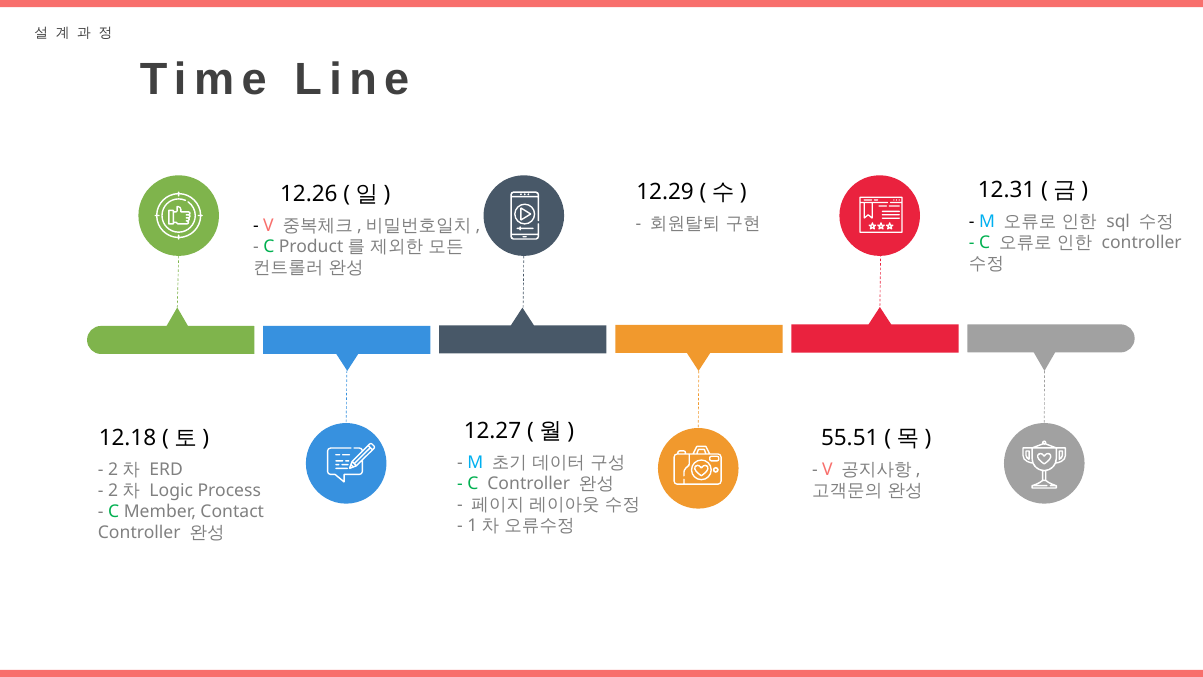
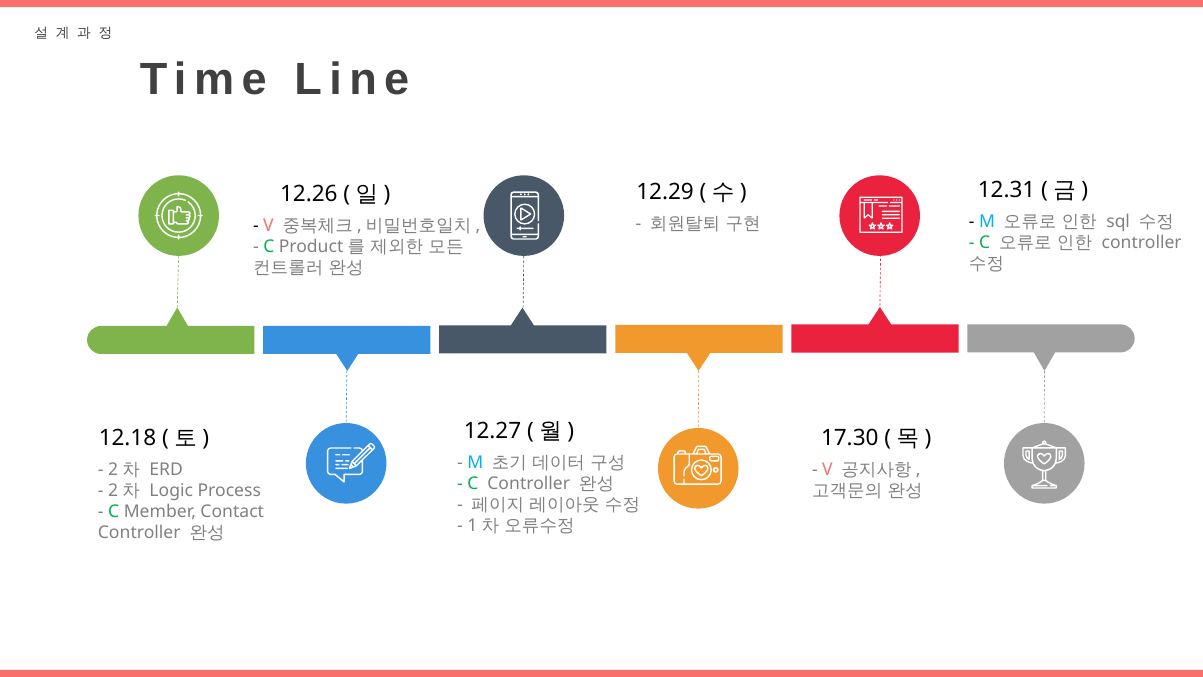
55.51: 55.51 -> 17.30
